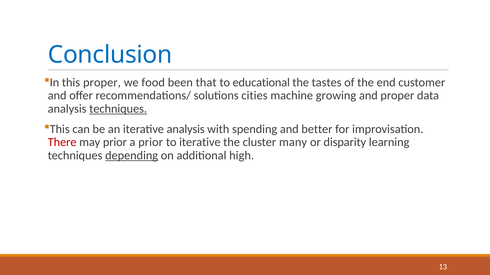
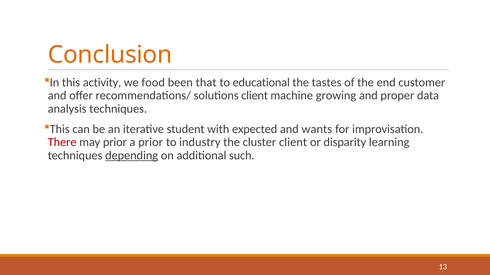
Conclusion colour: blue -> orange
this proper: proper -> activity
solutions cities: cities -> client
techniques at (118, 109) underline: present -> none
iterative analysis: analysis -> student
spending: spending -> expected
better: better -> wants
to iterative: iterative -> industry
cluster many: many -> client
high: high -> such
